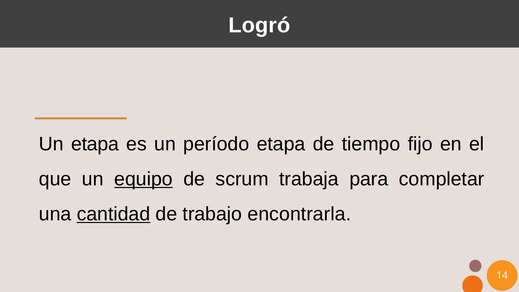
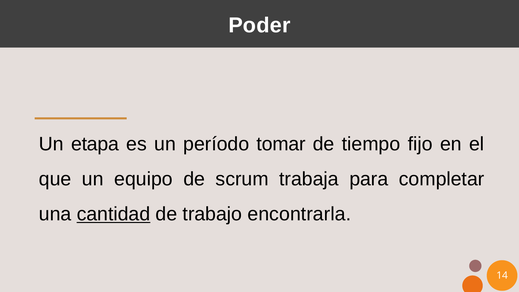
Logró: Logró -> Poder
período etapa: etapa -> tomar
equipo underline: present -> none
